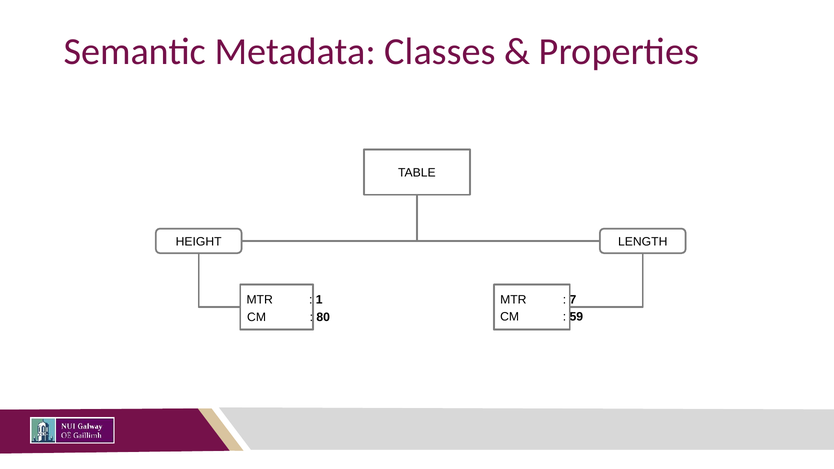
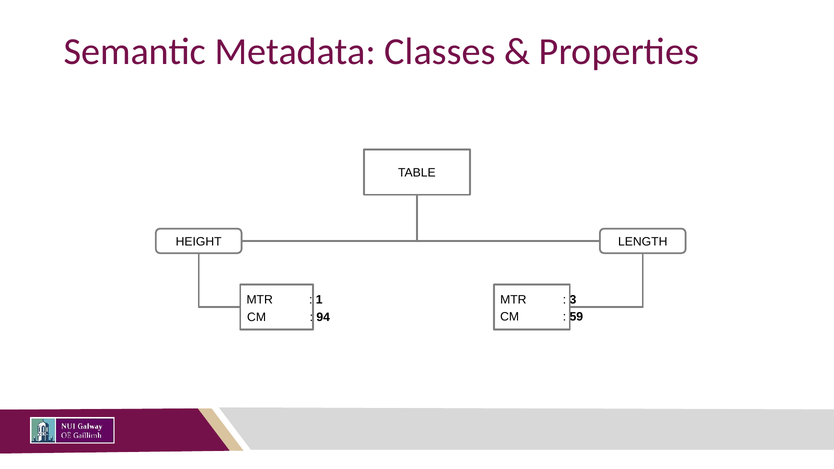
7: 7 -> 3
80: 80 -> 94
